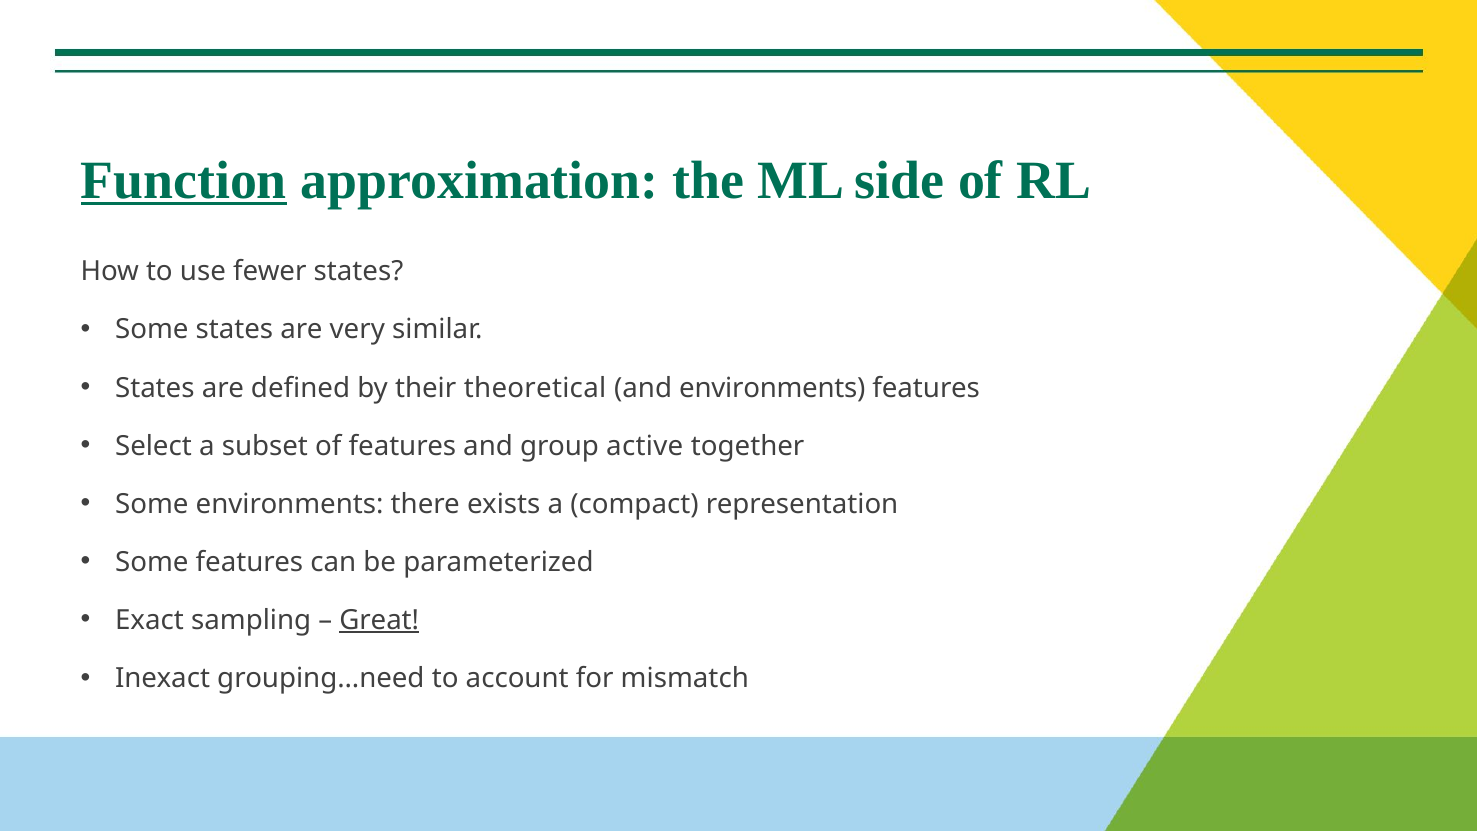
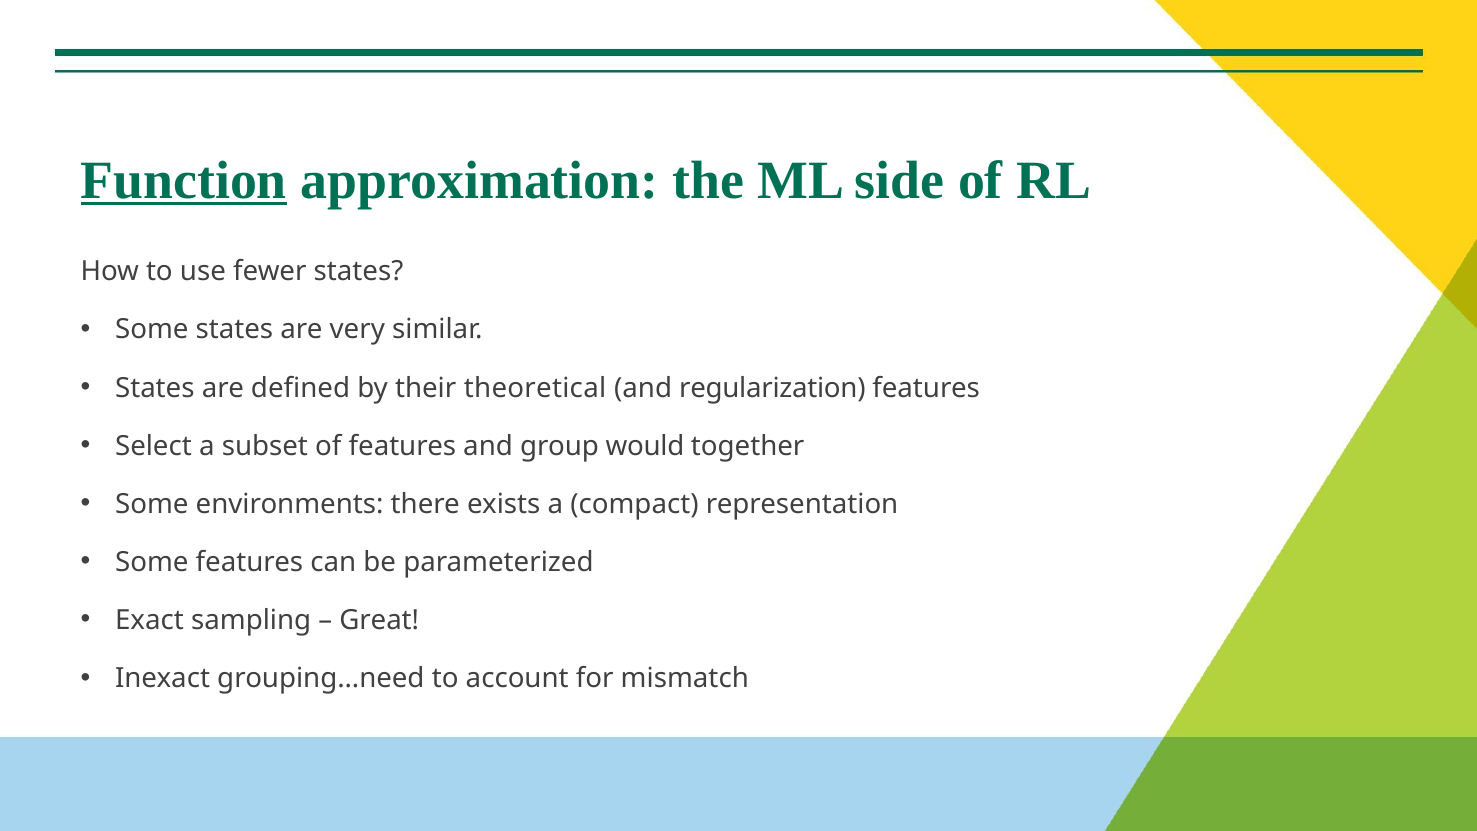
and environments: environments -> regularization
active: active -> would
Great underline: present -> none
